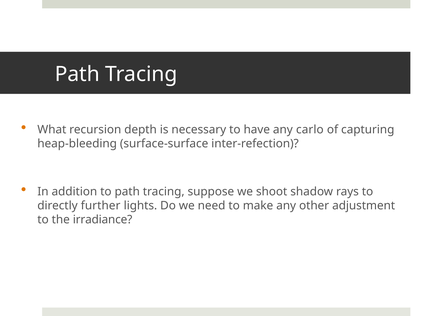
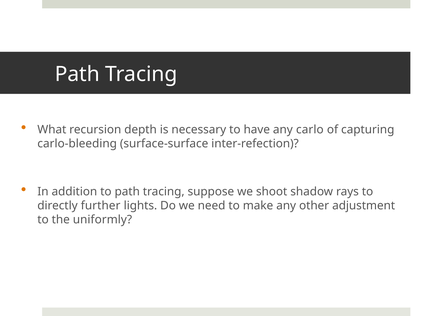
heap-bleeding: heap-bleeding -> carlo-bleeding
irradiance: irradiance -> uniformly
